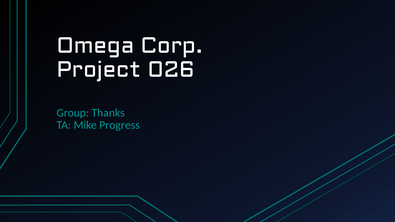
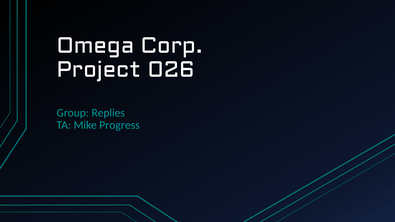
Thanks: Thanks -> Replies
